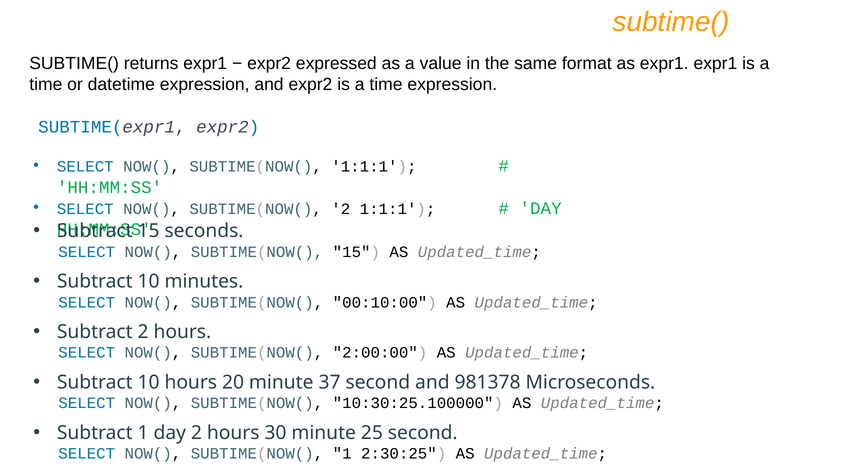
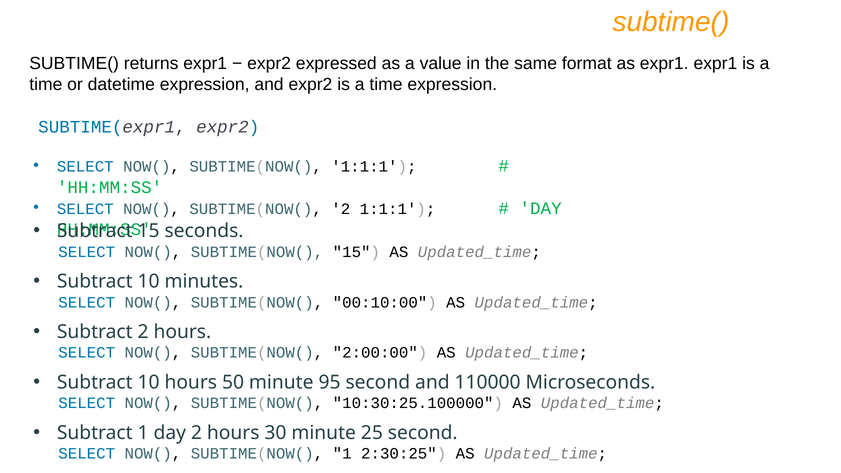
20: 20 -> 50
37: 37 -> 95
981378: 981378 -> 110000
